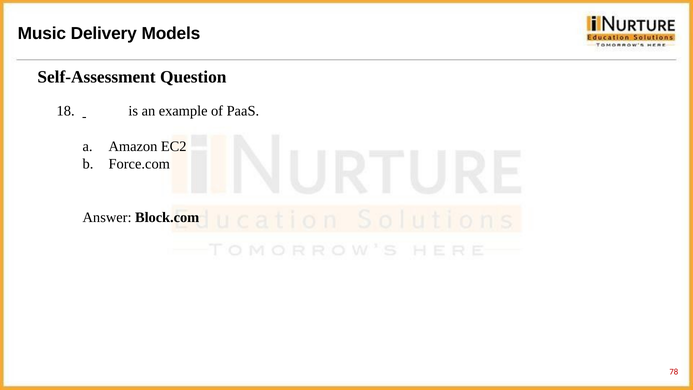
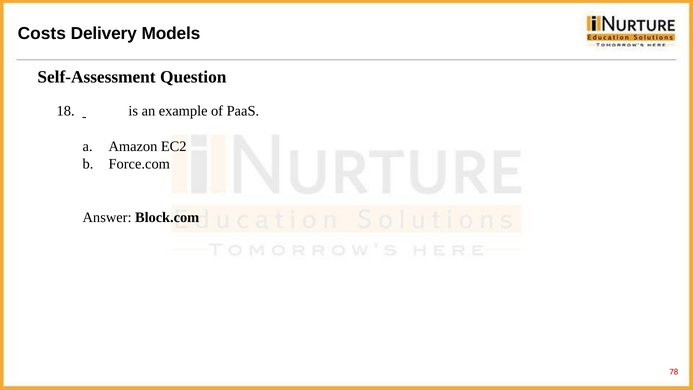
Music: Music -> Costs
